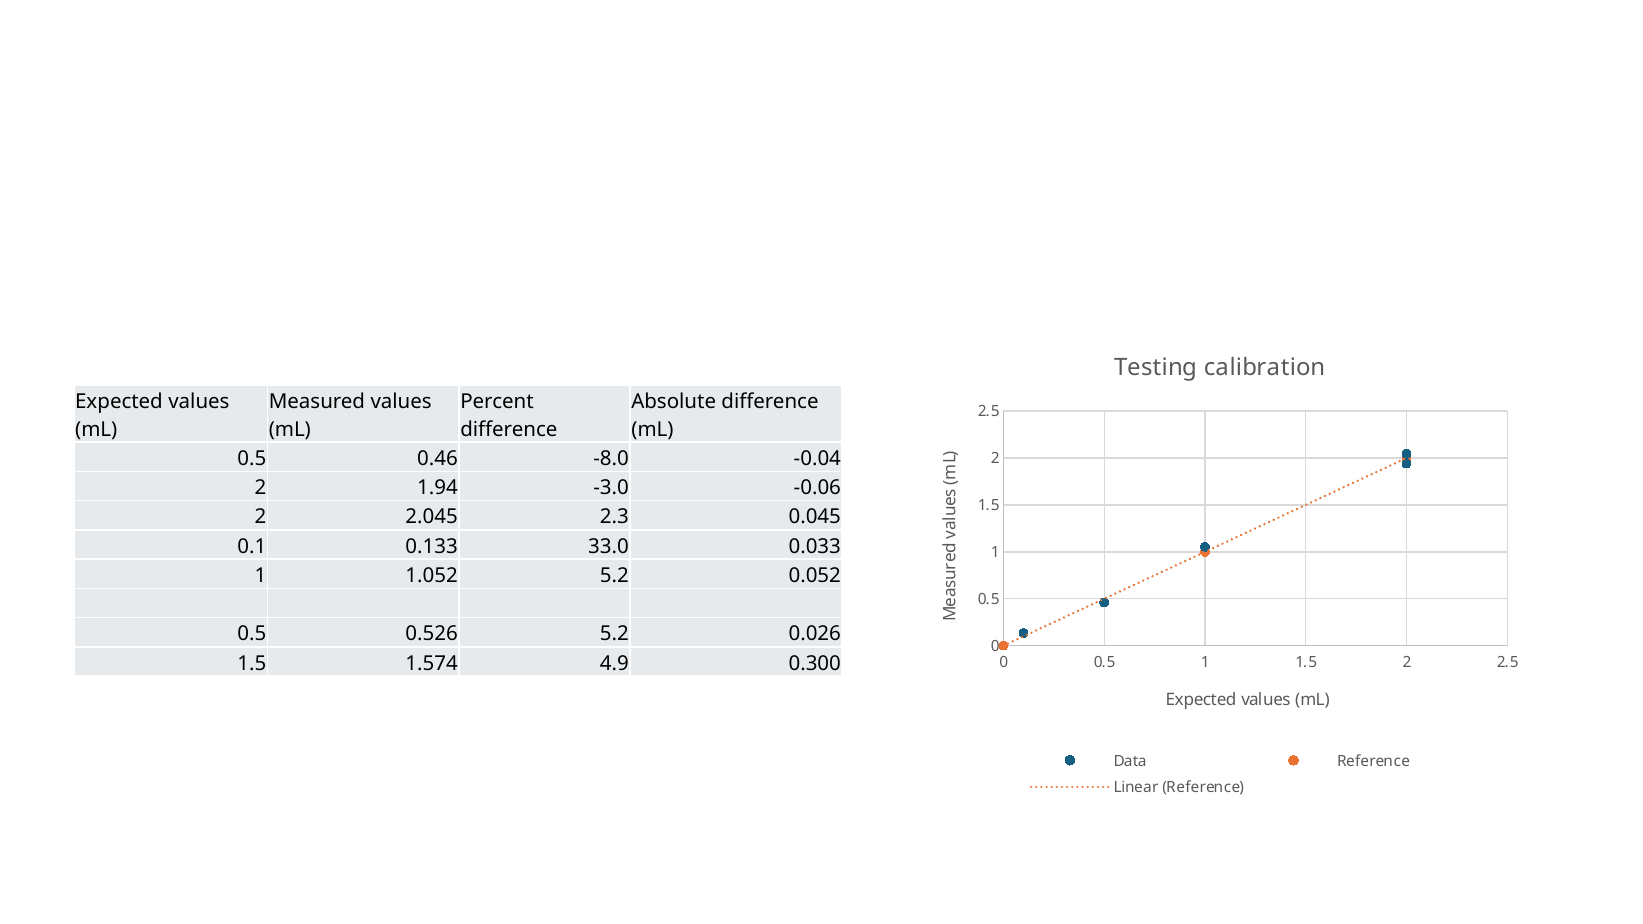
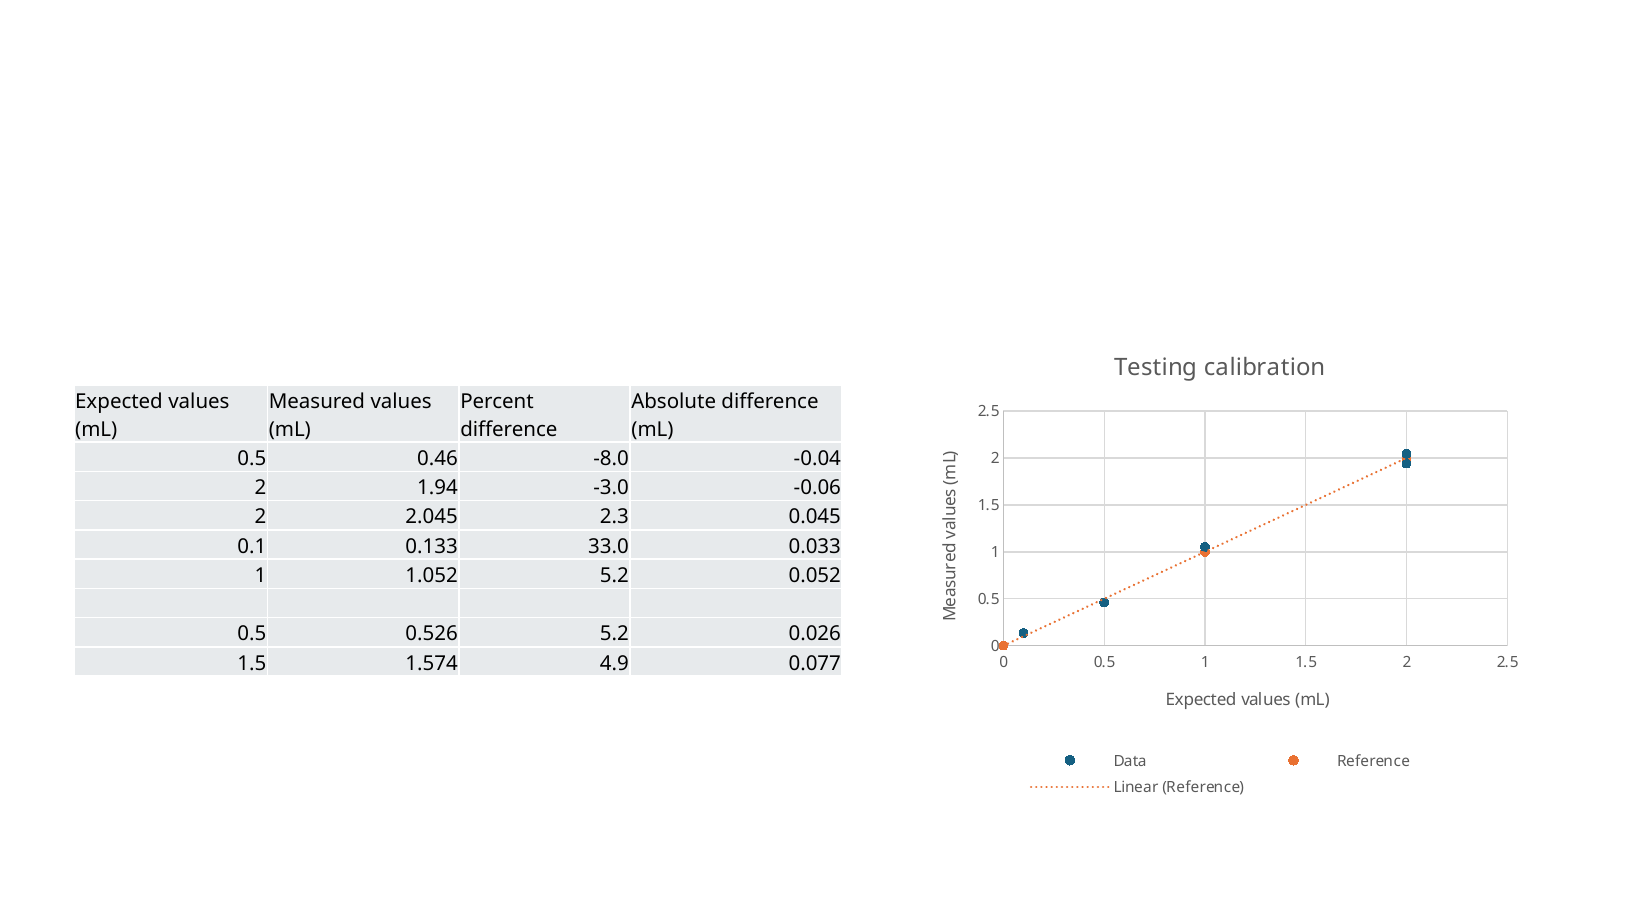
0.300: 0.300 -> 0.077
